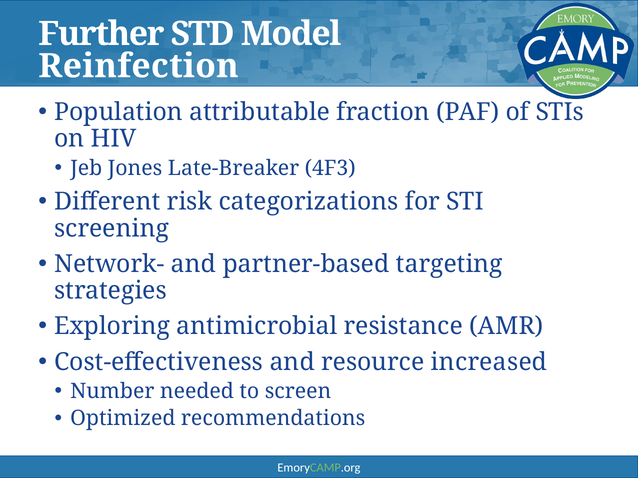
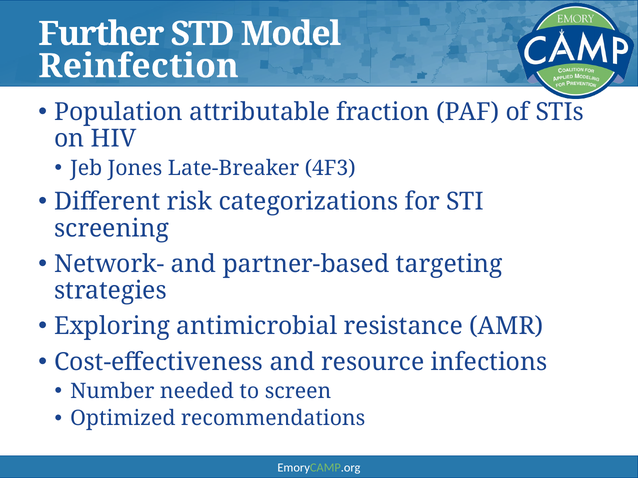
increased: increased -> infections
